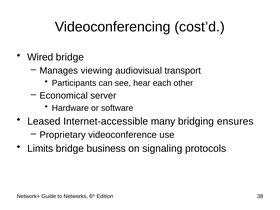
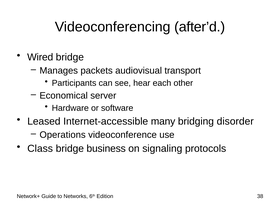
cost’d: cost’d -> after’d
viewing: viewing -> packets
ensures: ensures -> disorder
Proprietary: Proprietary -> Operations
Limits: Limits -> Class
